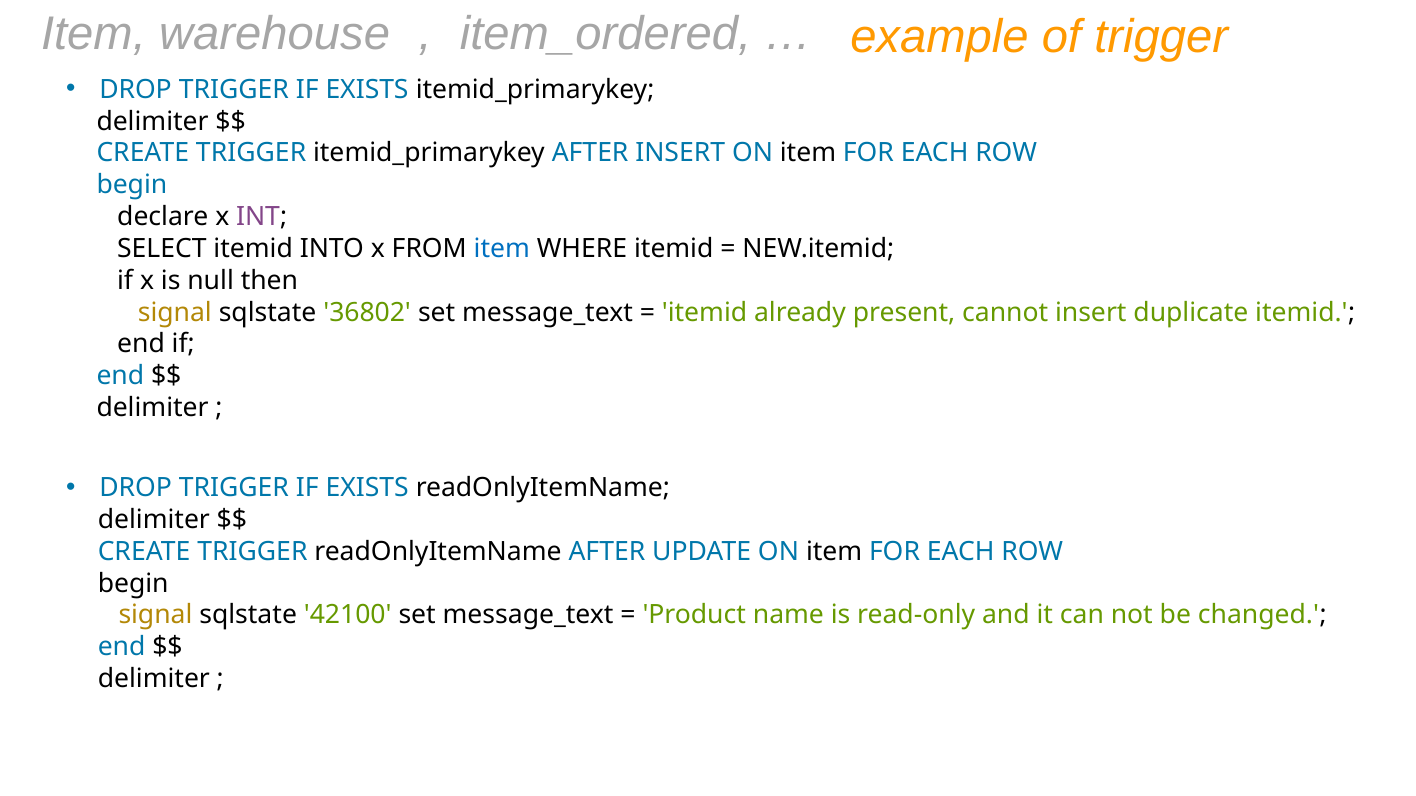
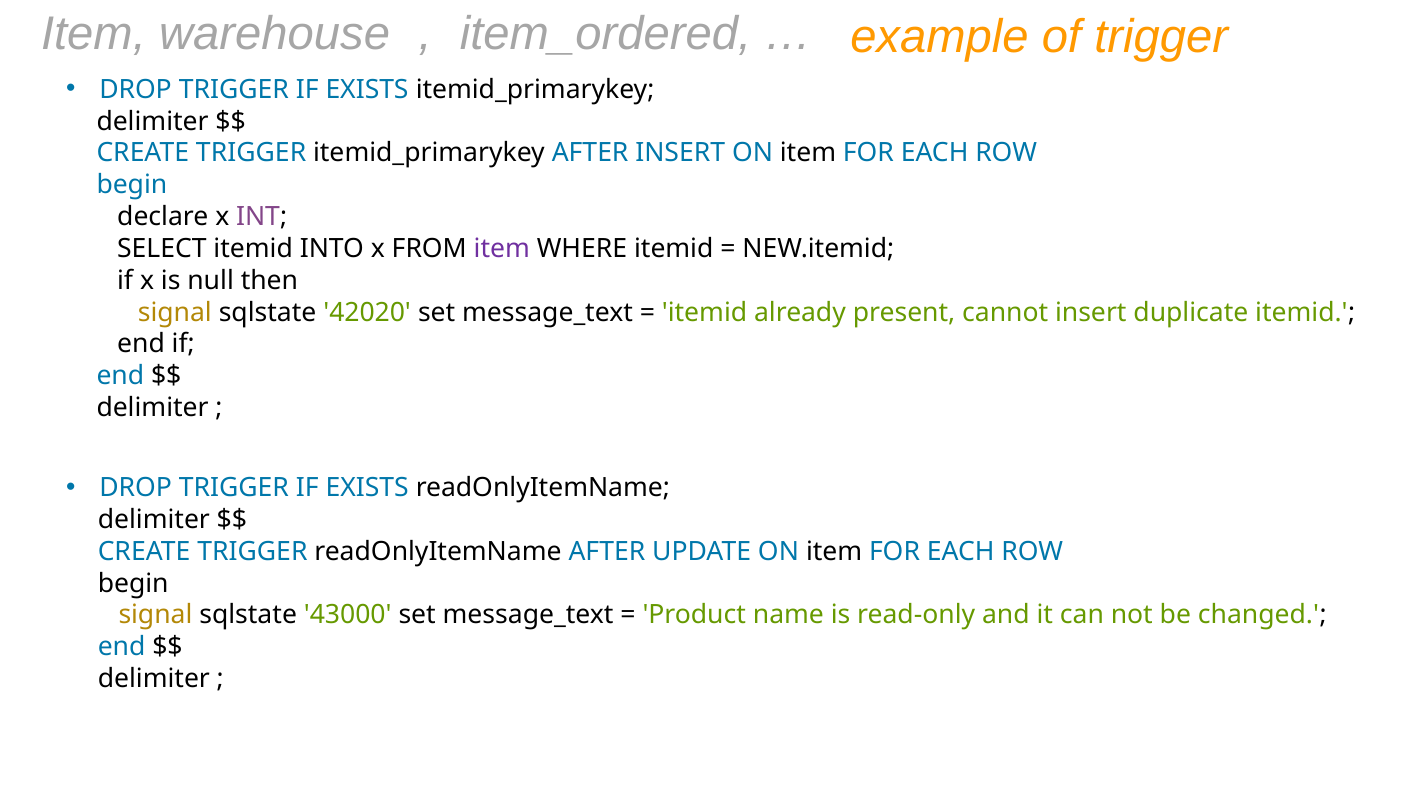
item at (502, 249) colour: blue -> purple
36802: 36802 -> 42020
42100: 42100 -> 43000
